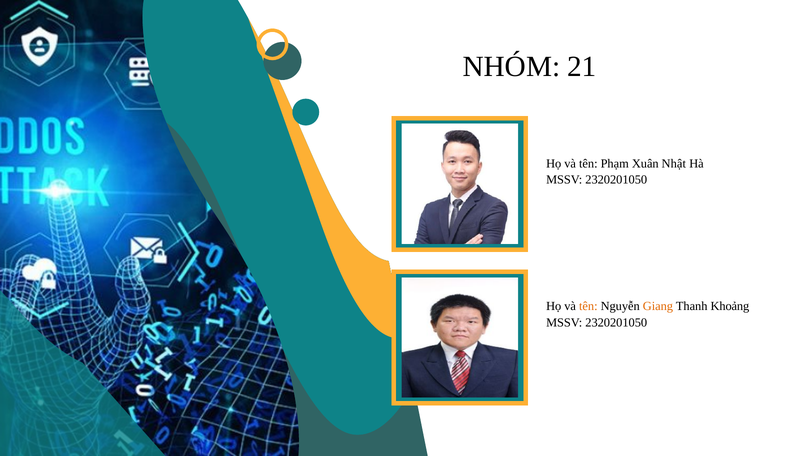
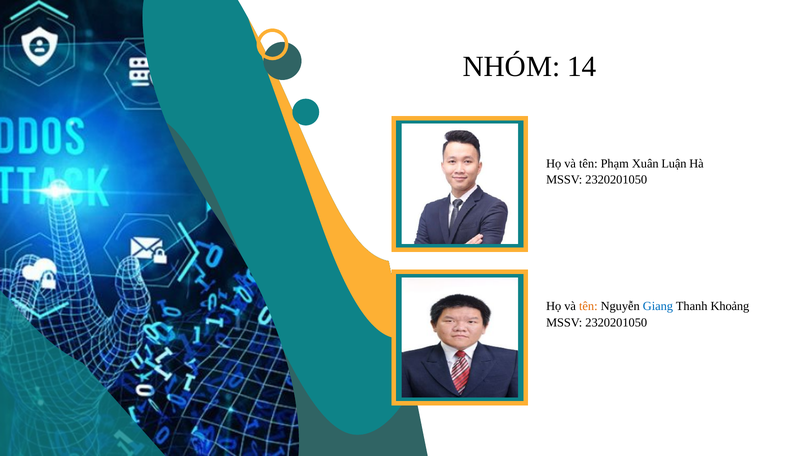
21: 21 -> 14
Nhật: Nhật -> Luận
Giang colour: orange -> blue
